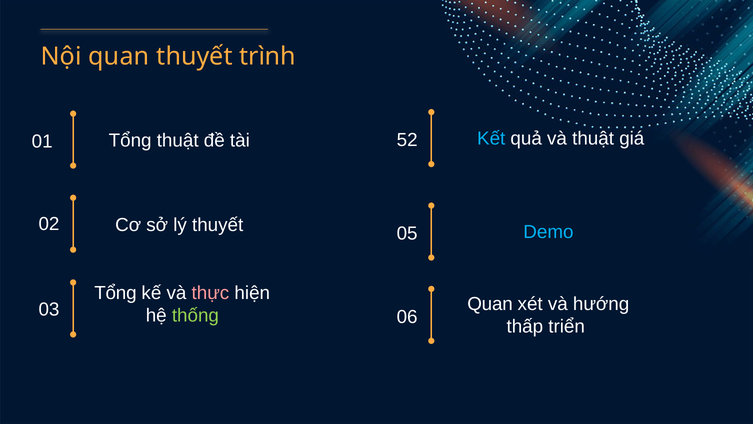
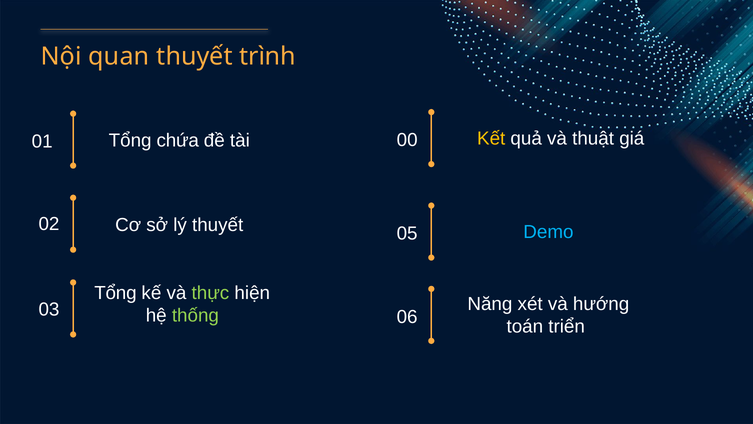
Kết colour: light blue -> yellow
Tổng thuật: thuật -> chứa
52: 52 -> 00
thực colour: pink -> light green
Quan at (490, 304): Quan -> Năng
thấp: thấp -> toán
